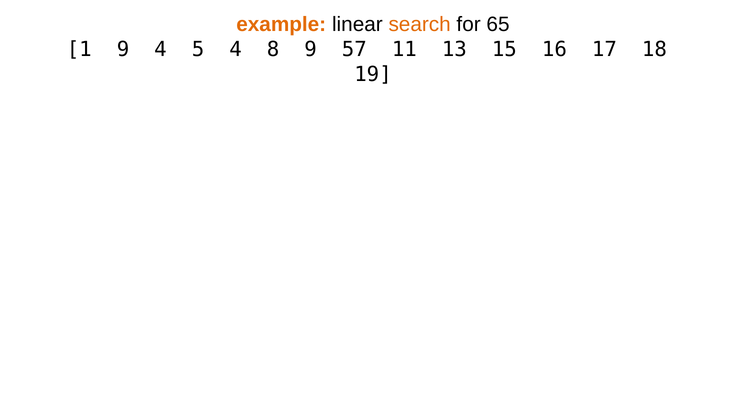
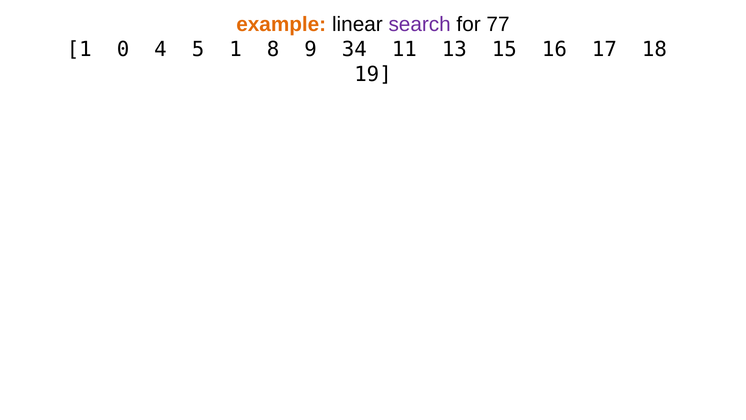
search colour: orange -> purple
65: 65 -> 77
1 9: 9 -> 0
5 4: 4 -> 1
57: 57 -> 34
